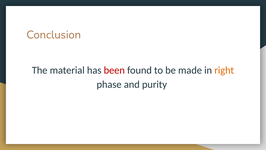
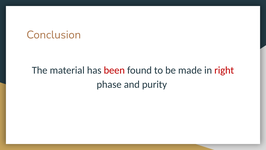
right colour: orange -> red
